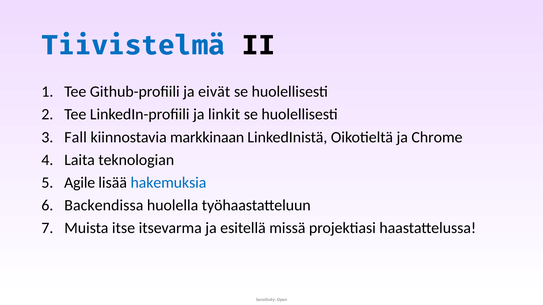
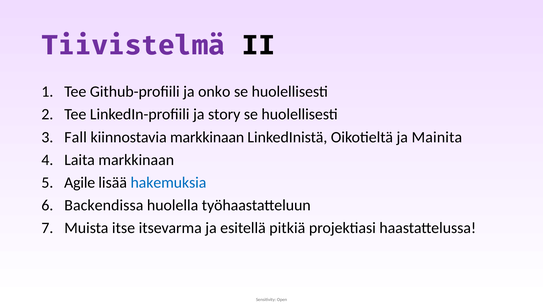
Tiivistelmä colour: blue -> purple
eivät: eivät -> onko
linkit: linkit -> story
Chrome: Chrome -> Mainita
Laita teknologian: teknologian -> markkinaan
missä: missä -> pitkiä
